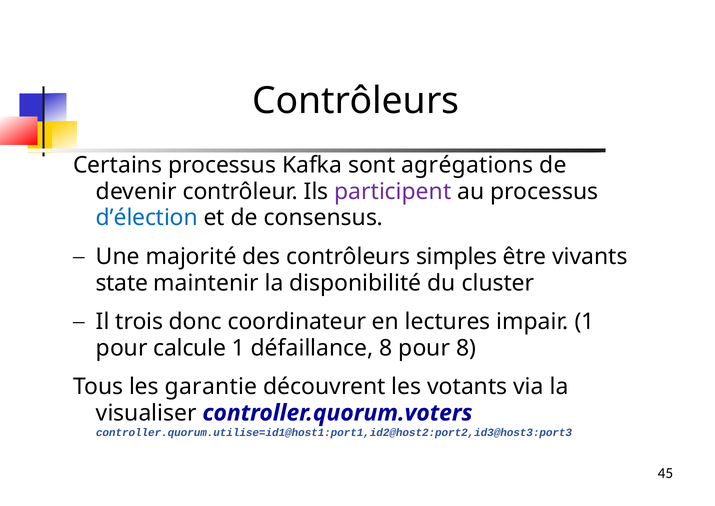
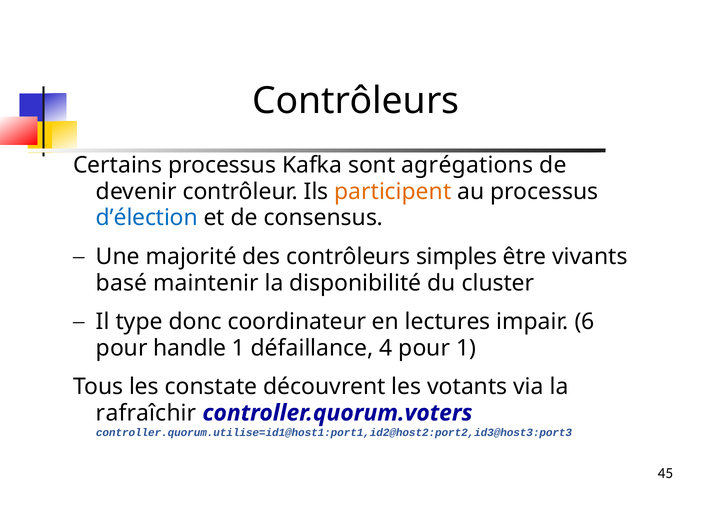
participent colour: purple -> orange
state: state -> basé
trois: trois -> type
impair 1: 1 -> 6
calcule: calcule -> handle
défaillance 8: 8 -> 4
pour 8: 8 -> 1
garantie: garantie -> constate
visualiser: visualiser -> rafraîchir
